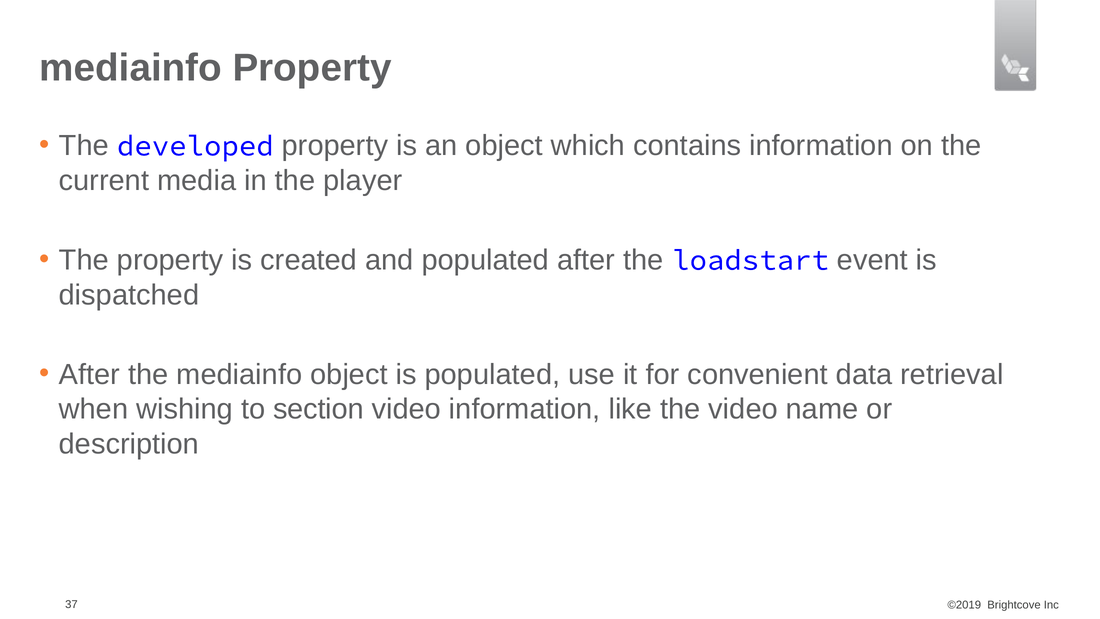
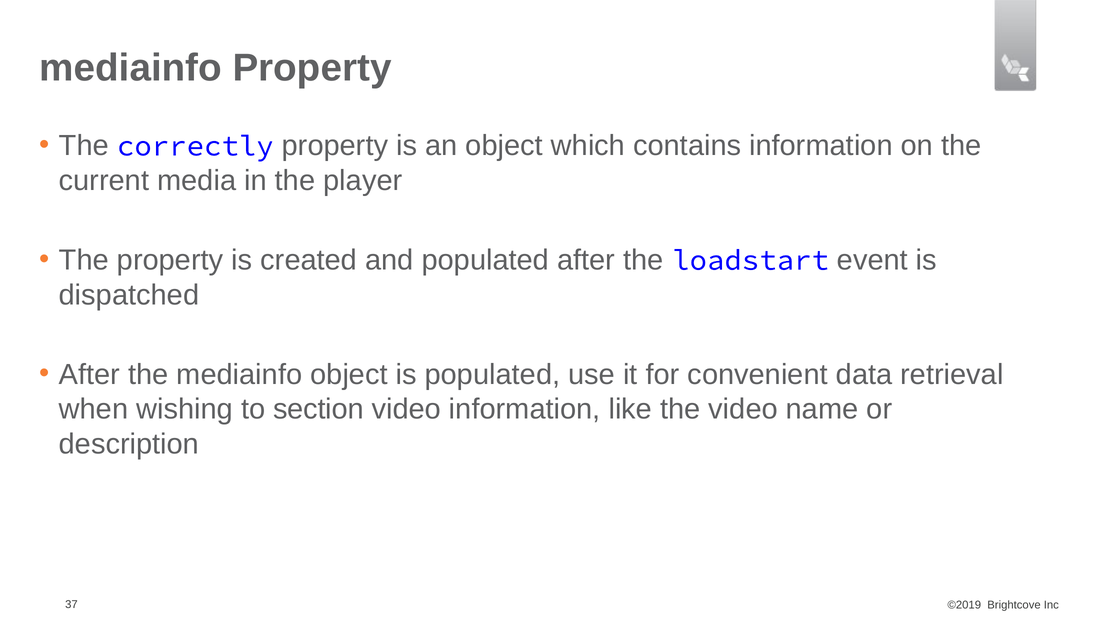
developed: developed -> correctly
